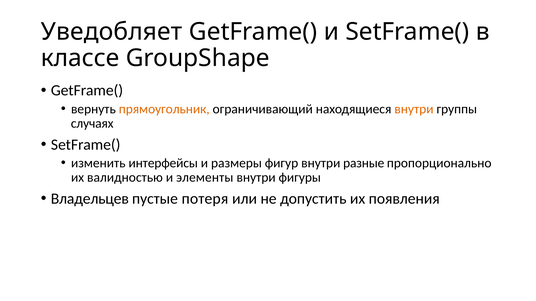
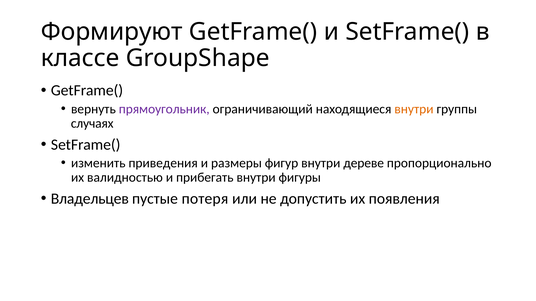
Уведобляет: Уведобляет -> Формируют
прямоугольник colour: orange -> purple
интерфейсы: интерфейсы -> приведения
разные: разные -> дереве
элементы: элементы -> прибегать
